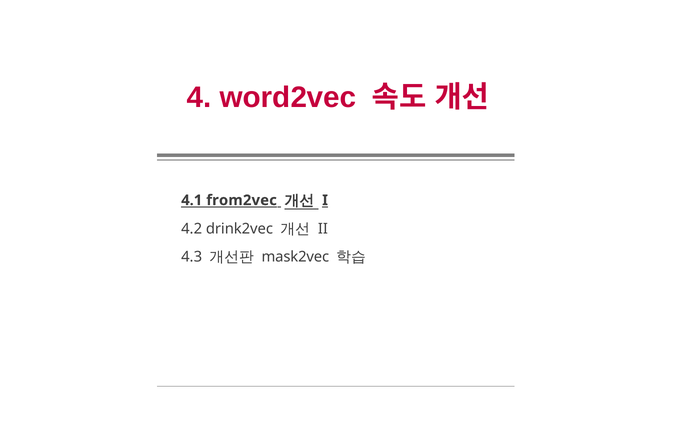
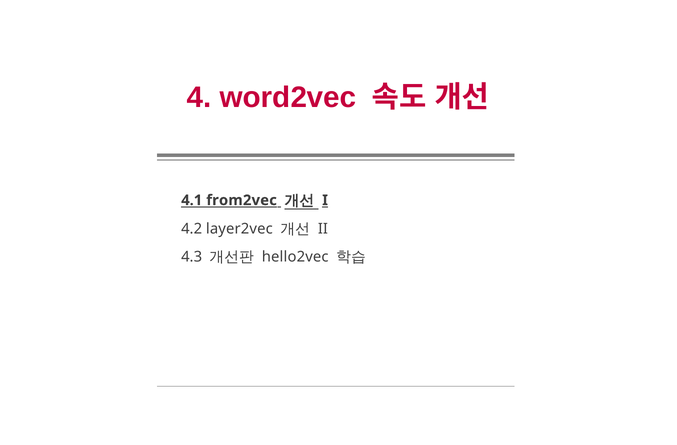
drink2vec: drink2vec -> layer2vec
mask2vec: mask2vec -> hello2vec
